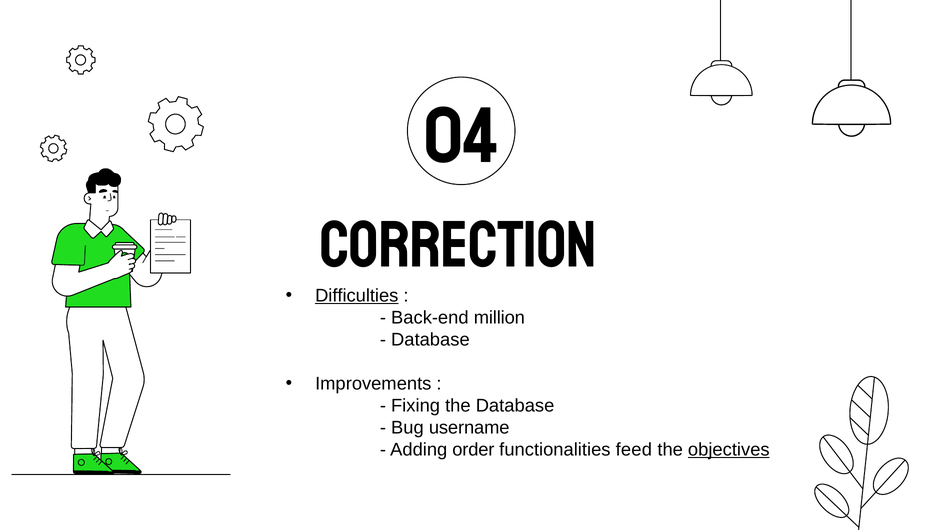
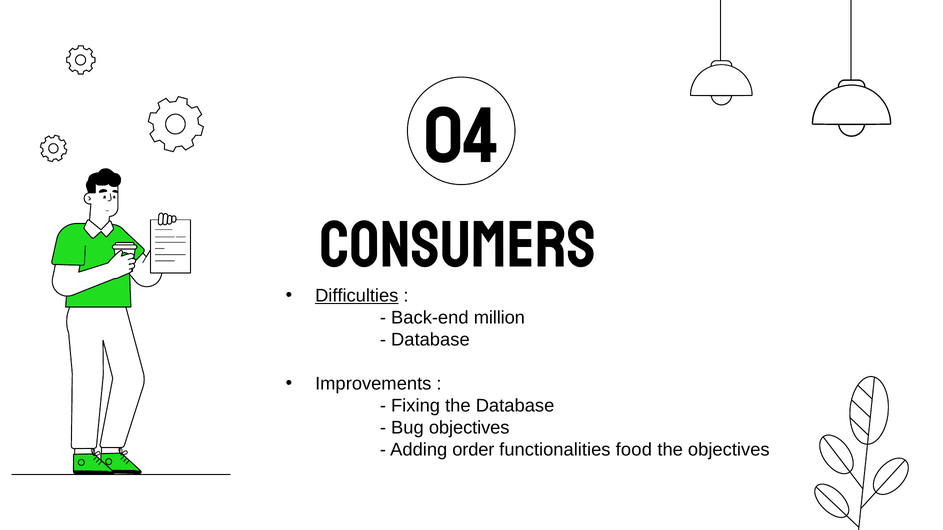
Correction: Correction -> Consumers
Bug username: username -> objectives
feed: feed -> food
objectives at (729, 450) underline: present -> none
